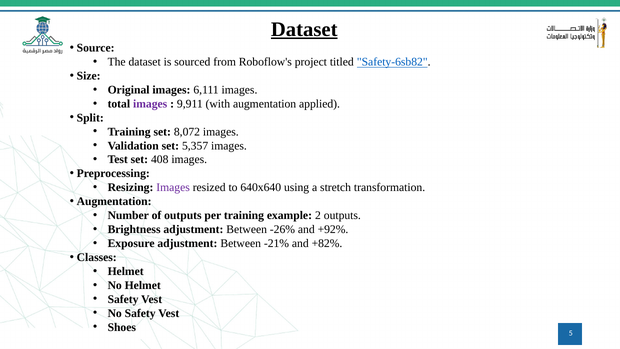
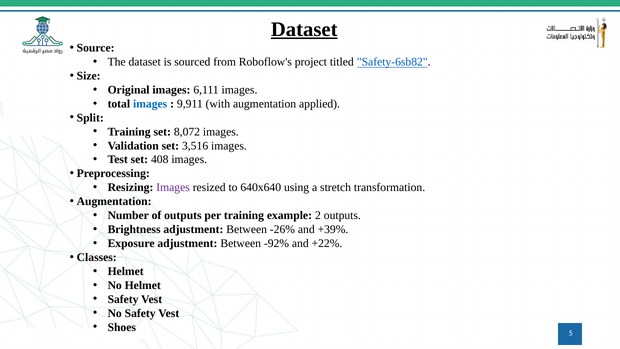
images at (150, 104) colour: purple -> blue
5,357: 5,357 -> 3,516
+92%: +92% -> +39%
-21%: -21% -> -92%
+82%: +82% -> +22%
